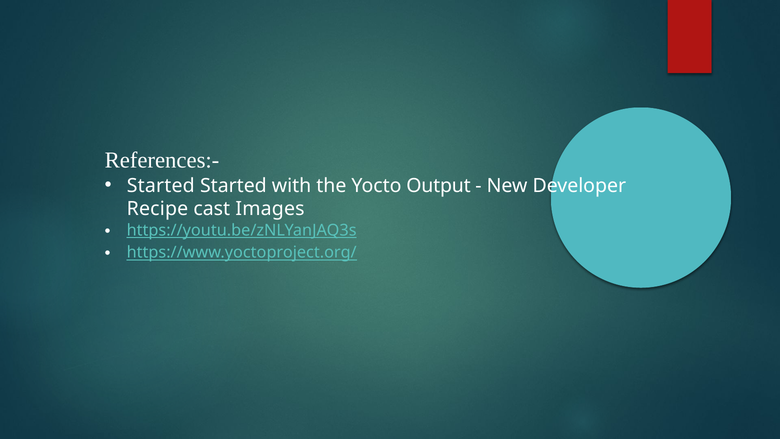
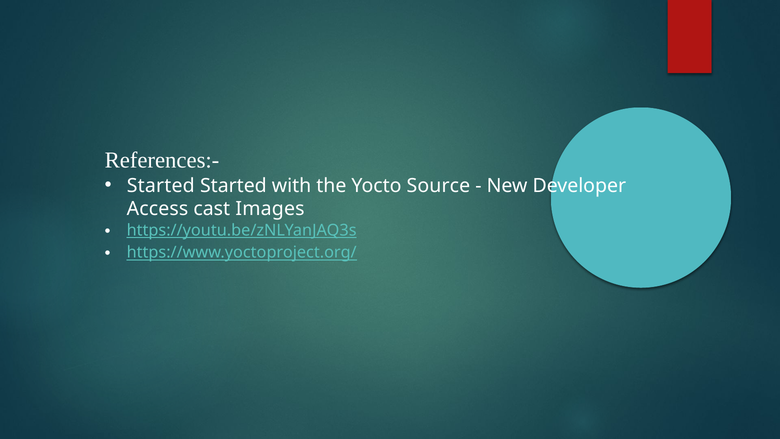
Output: Output -> Source
Recipe: Recipe -> Access
